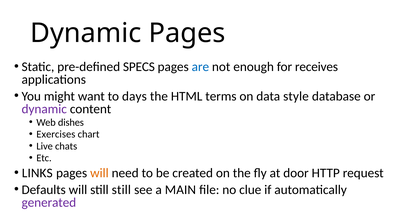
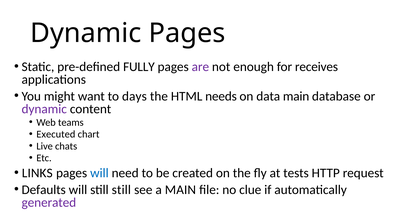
SPECS: SPECS -> FULLY
are colour: blue -> purple
terms: terms -> needs
data style: style -> main
dishes: dishes -> teams
Exercises: Exercises -> Executed
will at (99, 173) colour: orange -> blue
door: door -> tests
